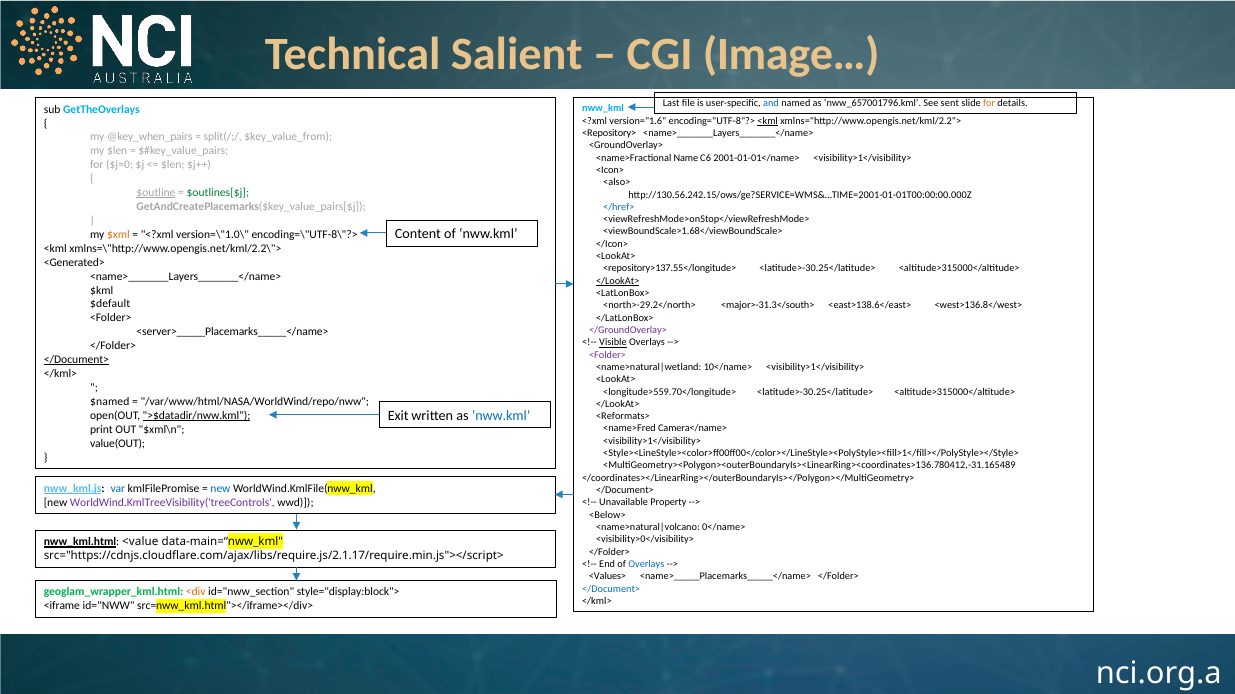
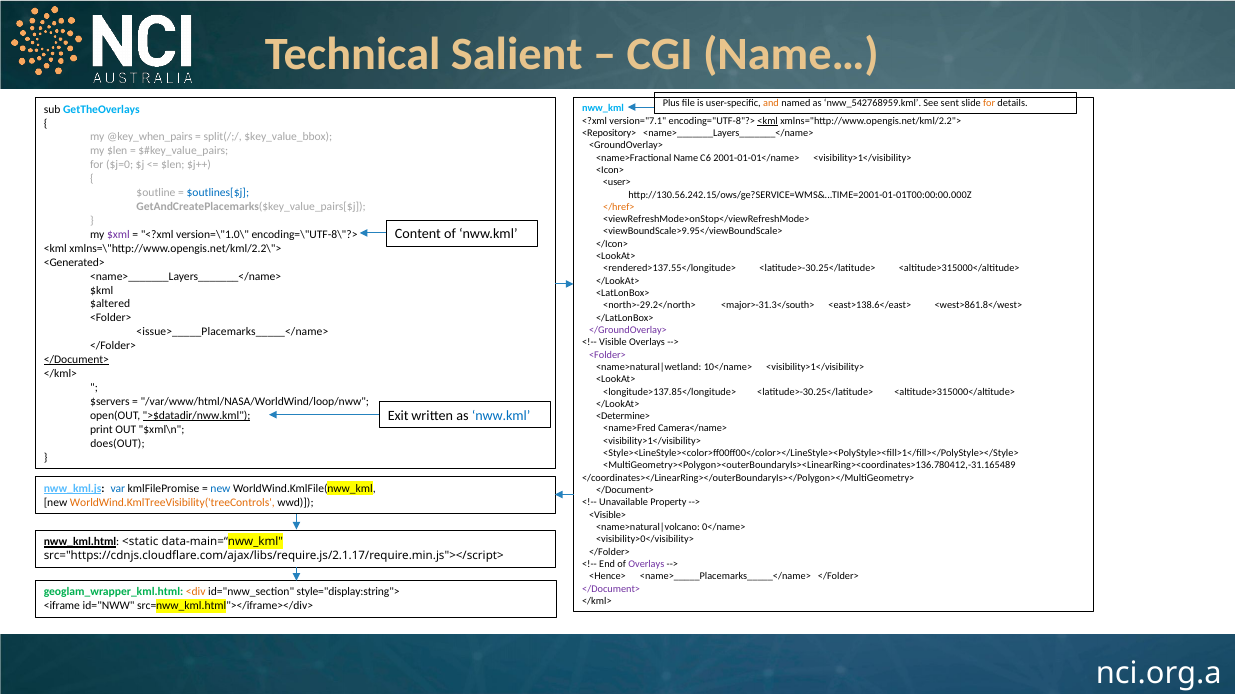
Image…: Image… -> Name…
Last: Last -> Plus
and colour: blue -> orange
nww_657001796.kml: nww_657001796.kml -> nww_542768959.kml
version="1.6: version="1.6 -> version="7.1
$key_value_from: $key_value_from -> $key_value_bbox
<also>: <also> -> <user>
$outline underline: present -> none
$outlines[$j colour: green -> blue
</href> colour: blue -> orange
<viewBoundScale>1.68</viewBoundScale>: <viewBoundScale>1.68</viewBoundScale> -> <viewBoundScale>9.95</viewBoundScale>
$xml colour: orange -> purple
<repository>137.55</longitude>: <repository>137.55</longitude> -> <rendered>137.55</longitude>
</LookAt> at (618, 281) underline: present -> none
$default: $default -> $altered
<west>136.8</west>: <west>136.8</west> -> <west>861.8</west>
<server>_____Placemarks_____</name>: <server>_____Placemarks_____</name> -> <issue>_____Placemarks_____</name>
Visible underline: present -> none
<longitude>559.70</longitude>: <longitude>559.70</longitude> -> <longitude>137.85</longitude>
$named: $named -> $servers
/var/www/html/NASA/WorldWind/repo/nww: /var/www/html/NASA/WorldWind/repo/nww -> /var/www/html/NASA/WorldWind/loop/nww
<Reformats>: <Reformats> -> <Determine>
value(OUT: value(OUT -> does(OUT
WorldWind.KmlTreeVisibility('treeControls colour: purple -> orange
<Below>: <Below> -> <Visible>
<value: <value -> <static
Overlays at (646, 565) colour: blue -> purple
<Values>: <Values> -> <Hence>
</Document> at (611, 589) colour: blue -> purple
style="display:block">: style="display:block"> -> style="display:string">
